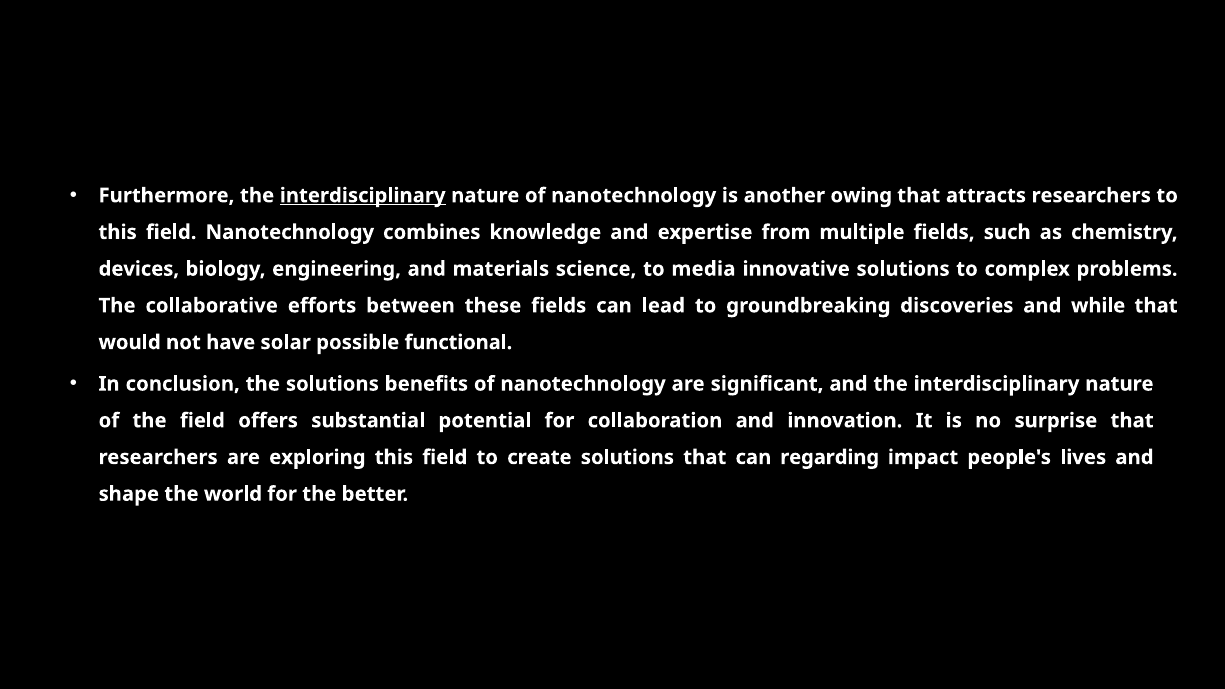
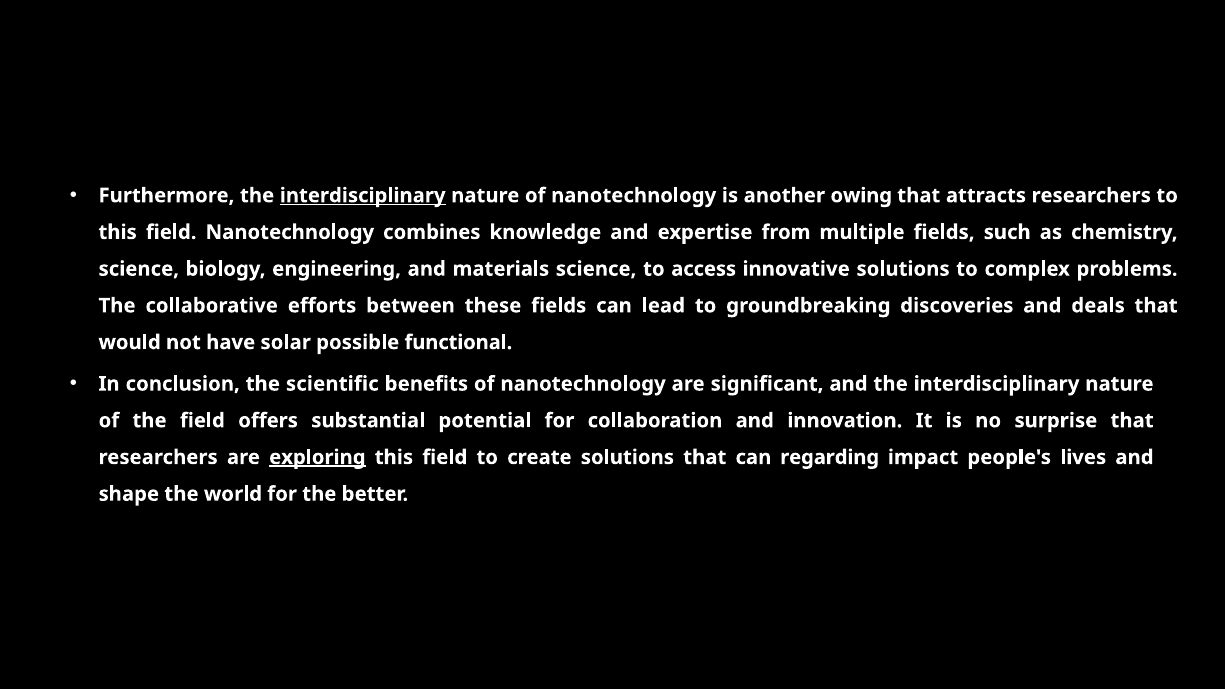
devices at (139, 269): devices -> science
media: media -> access
while: while -> deals
the solutions: solutions -> scientific
exploring underline: none -> present
